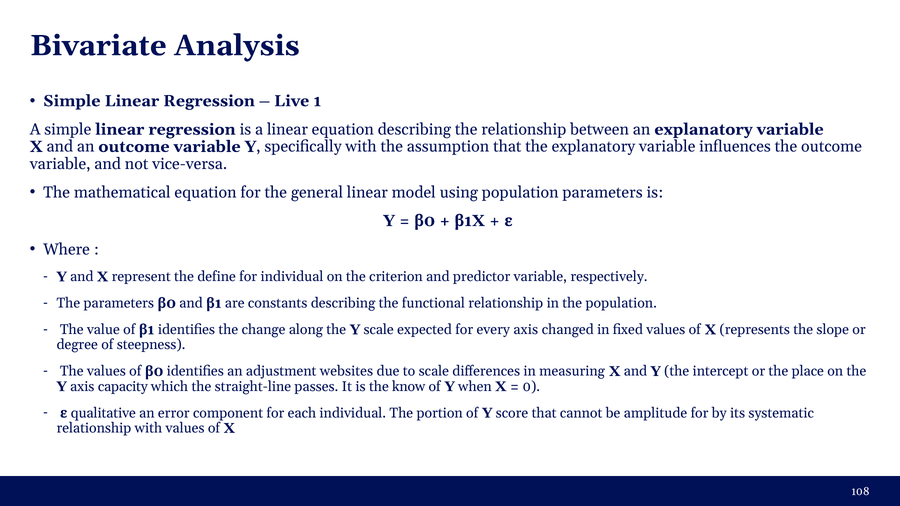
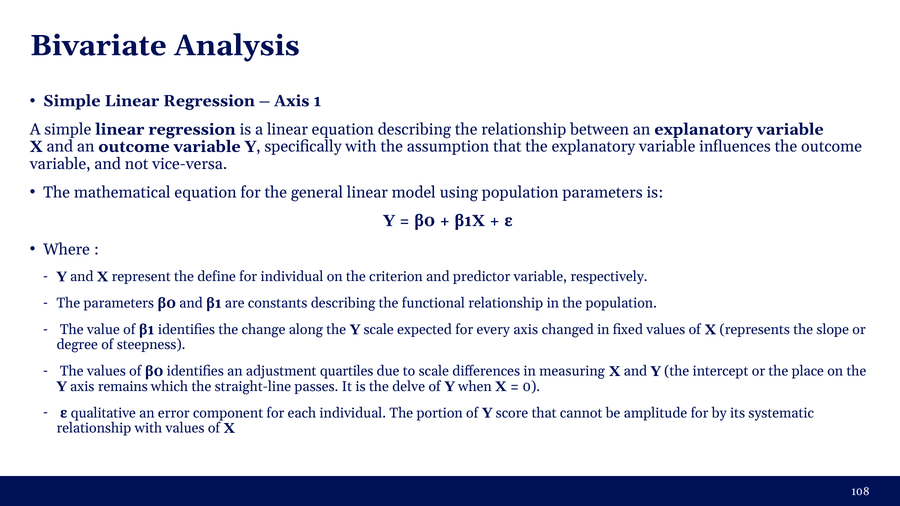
Live at (292, 101): Live -> Axis
websites: websites -> quartiles
capacity: capacity -> remains
know: know -> delve
